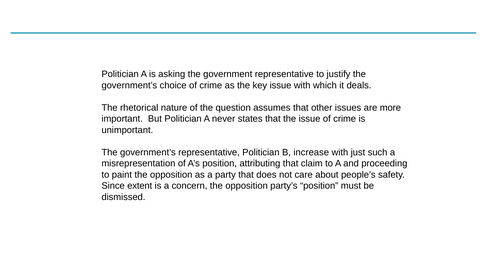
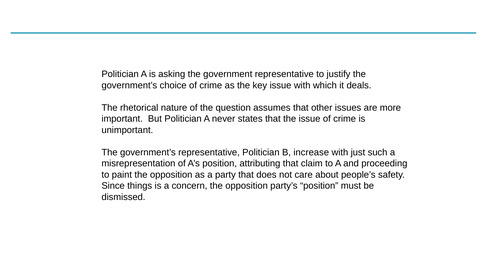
extent: extent -> things
